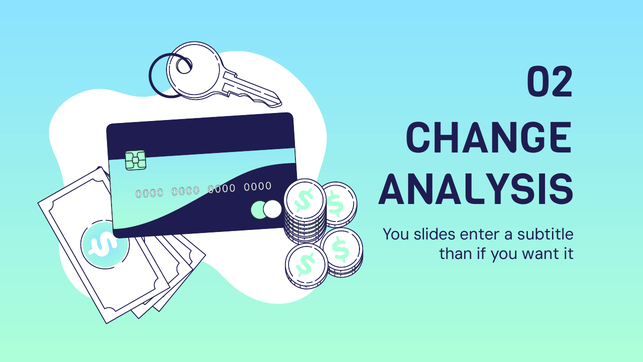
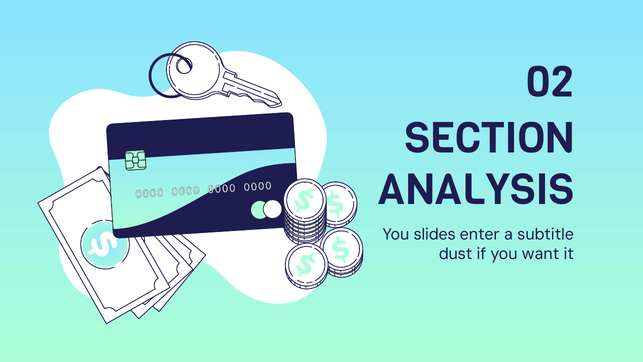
CHANGE: CHANGE -> SECTION
than: than -> dust
